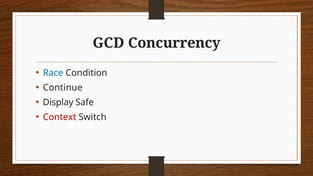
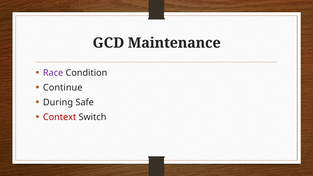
Concurrency: Concurrency -> Maintenance
Race colour: blue -> purple
Display: Display -> During
